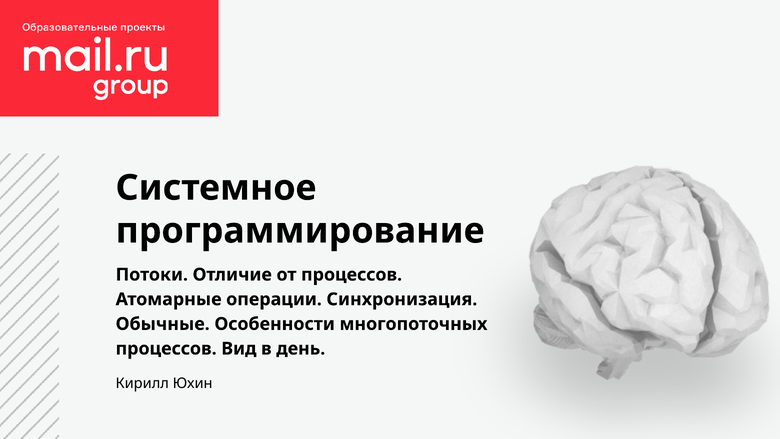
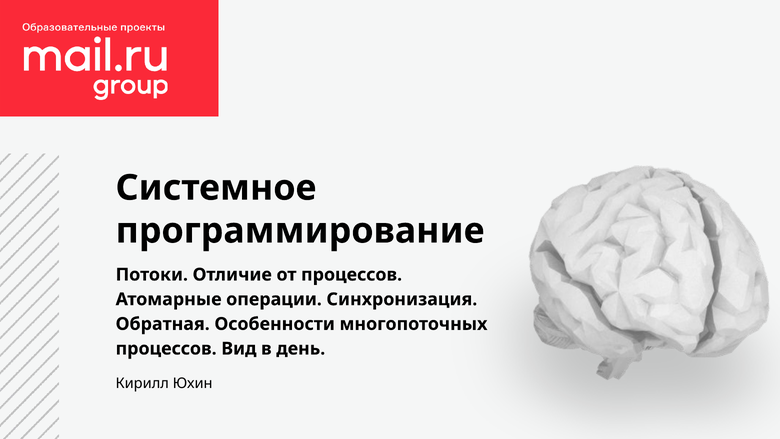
Обычные: Обычные -> Обратная
